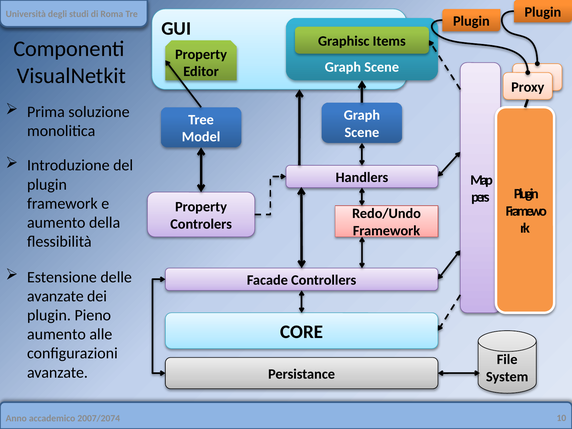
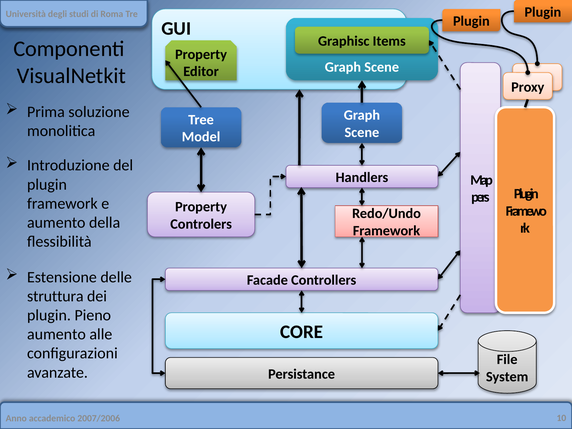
avanzate at (55, 296): avanzate -> struttura
2007/2074: 2007/2074 -> 2007/2006
